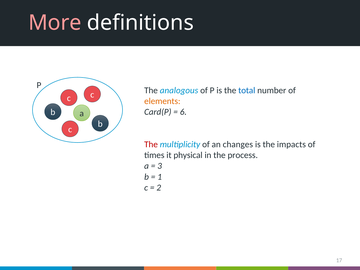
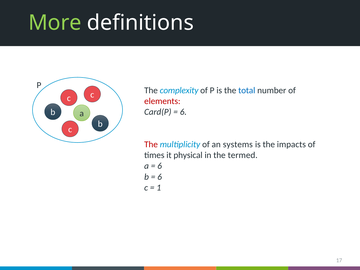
More colour: pink -> light green
analogous: analogous -> complexity
elements colour: orange -> red
changes: changes -> systems
process: process -> termed
3 at (160, 166): 3 -> 6
1 at (160, 177): 1 -> 6
2: 2 -> 1
